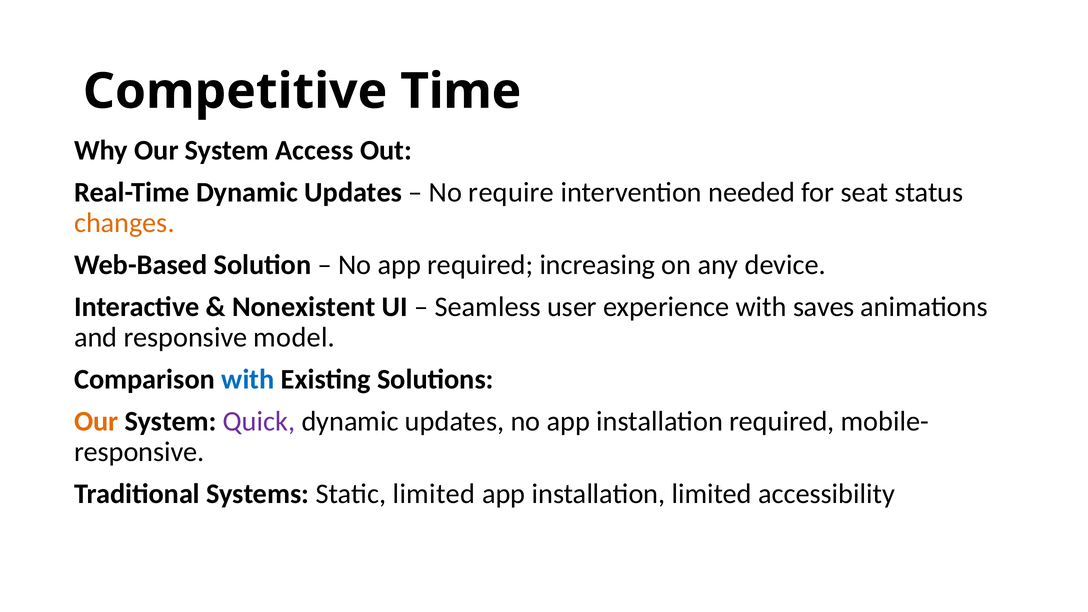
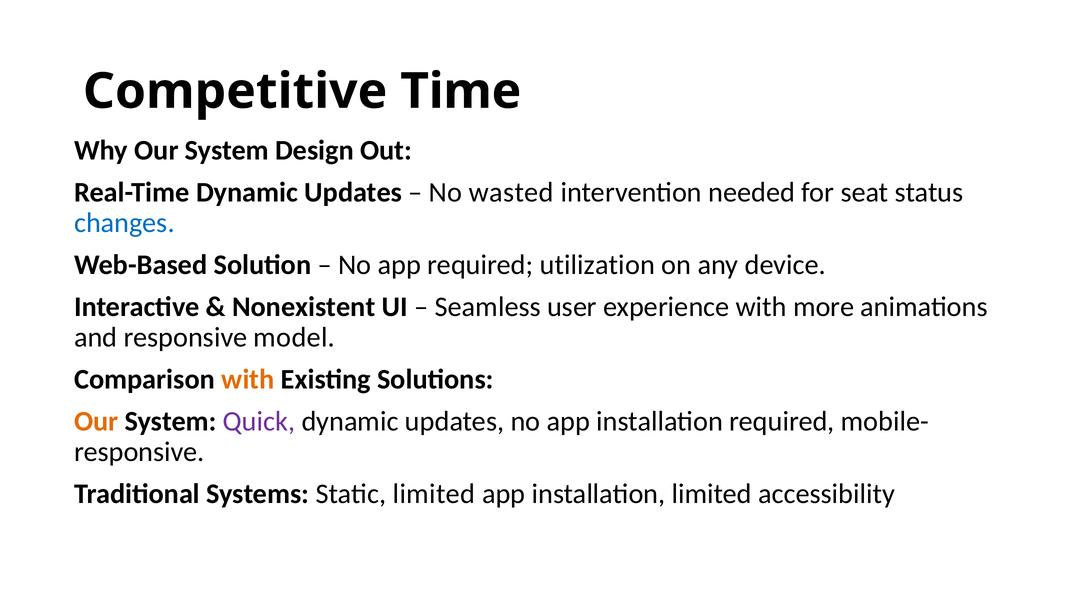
Access: Access -> Design
require: require -> wasted
changes colour: orange -> blue
increasing: increasing -> utilization
saves: saves -> more
with at (248, 379) colour: blue -> orange
